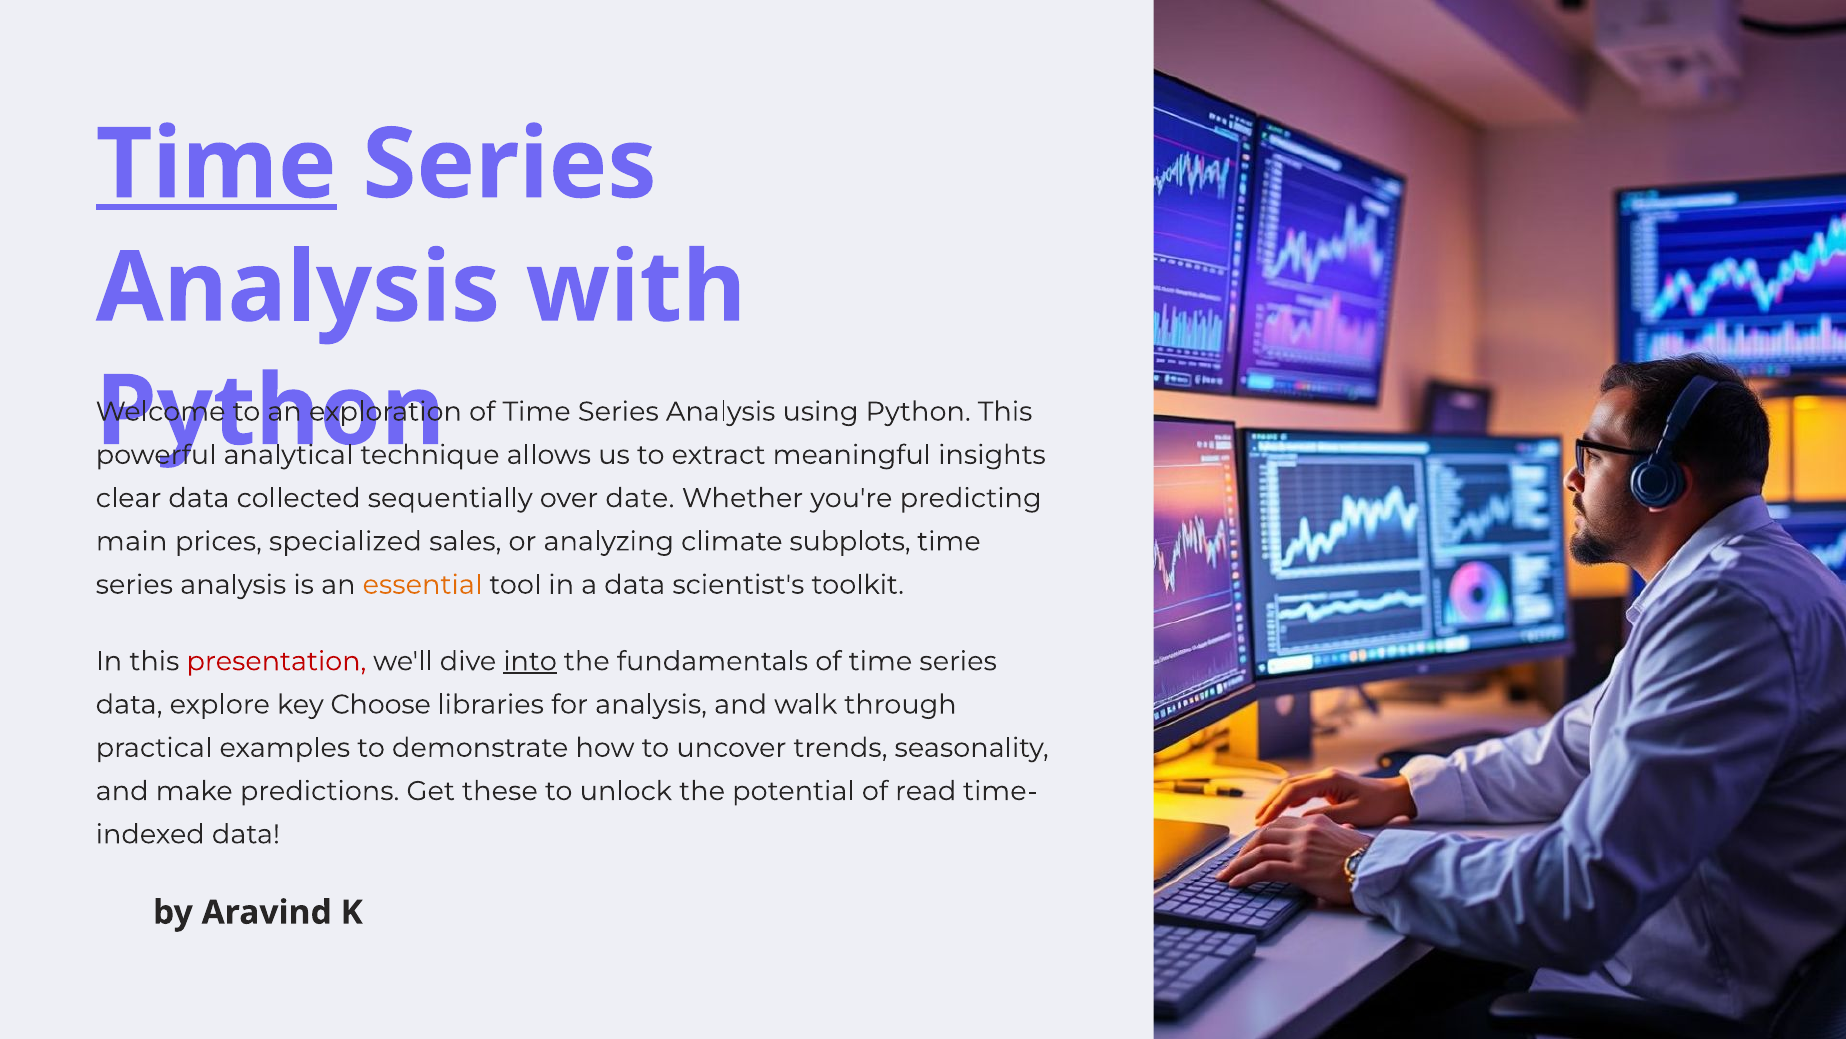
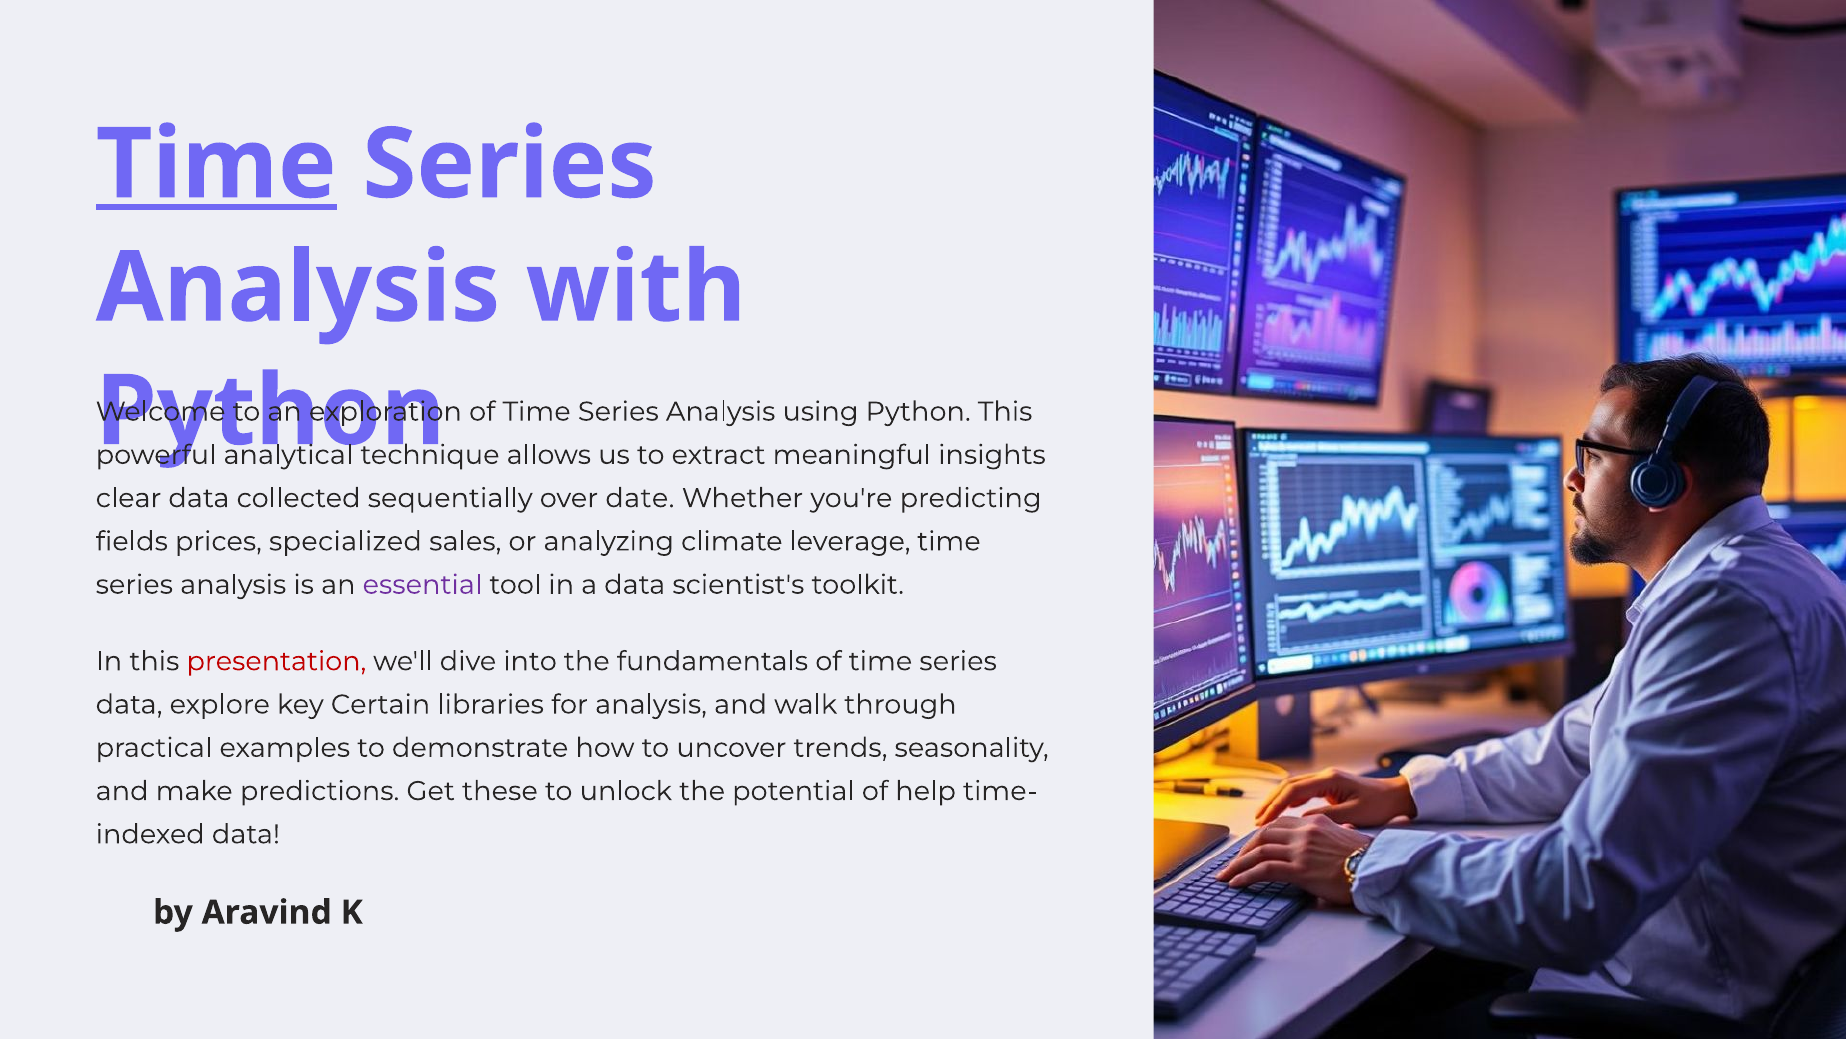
main: main -> fields
subplots: subplots -> leverage
essential colour: orange -> purple
into underline: present -> none
Choose: Choose -> Certain
read: read -> help
